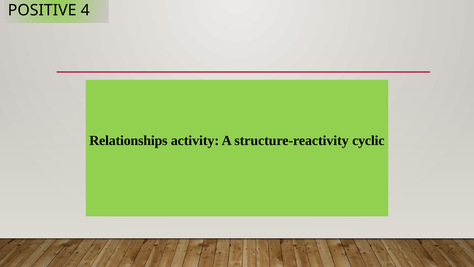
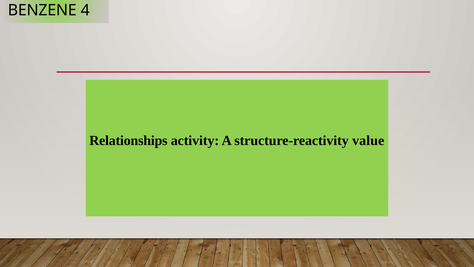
POSITIVE: POSITIVE -> BENZENE
cyclic: cyclic -> value
